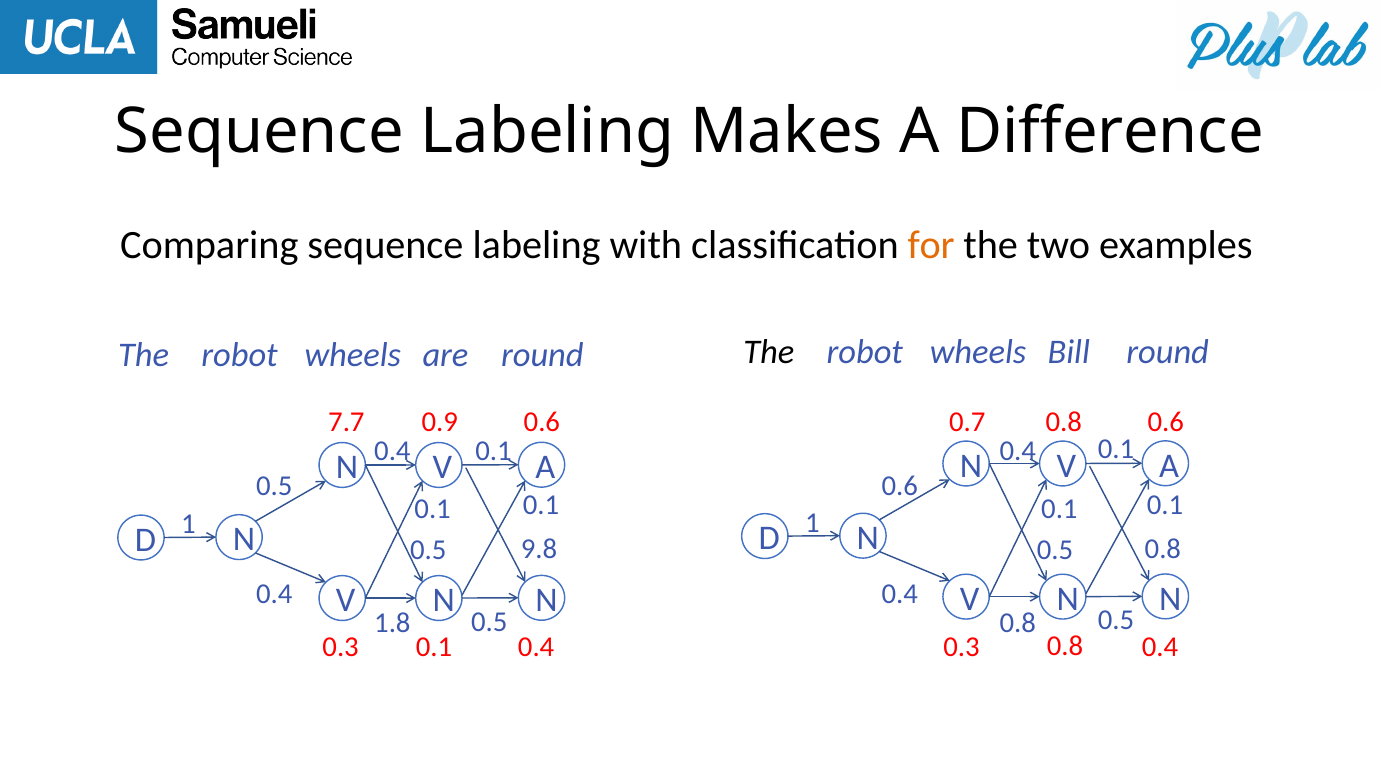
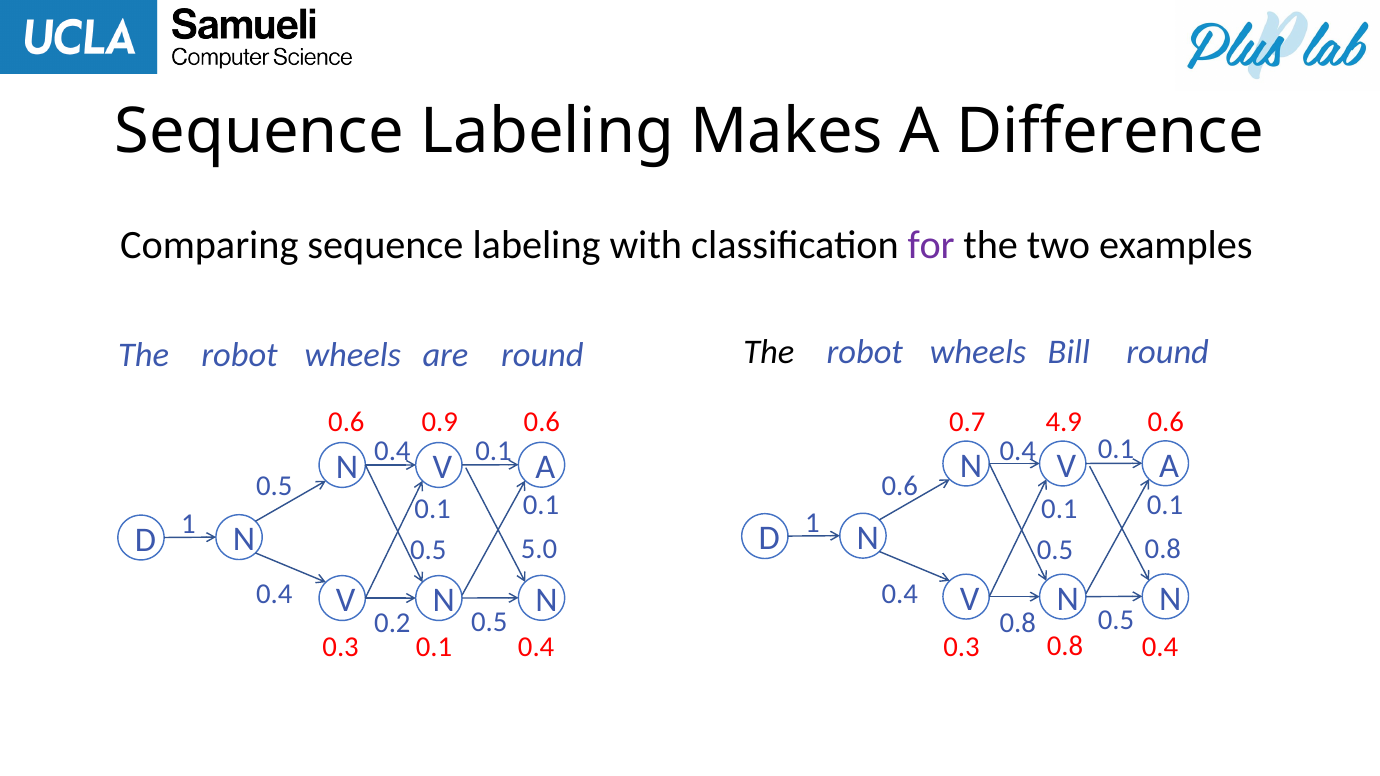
for colour: orange -> purple
0.8 at (1064, 422): 0.8 -> 4.9
7.7 at (346, 423): 7.7 -> 0.6
9.8: 9.8 -> 5.0
1.8: 1.8 -> 0.2
